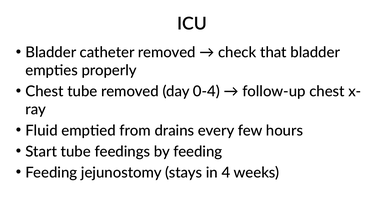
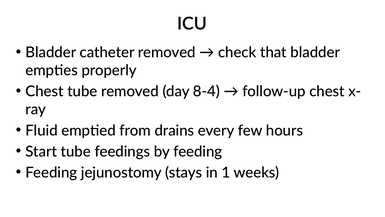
0-4: 0-4 -> 8-4
4: 4 -> 1
